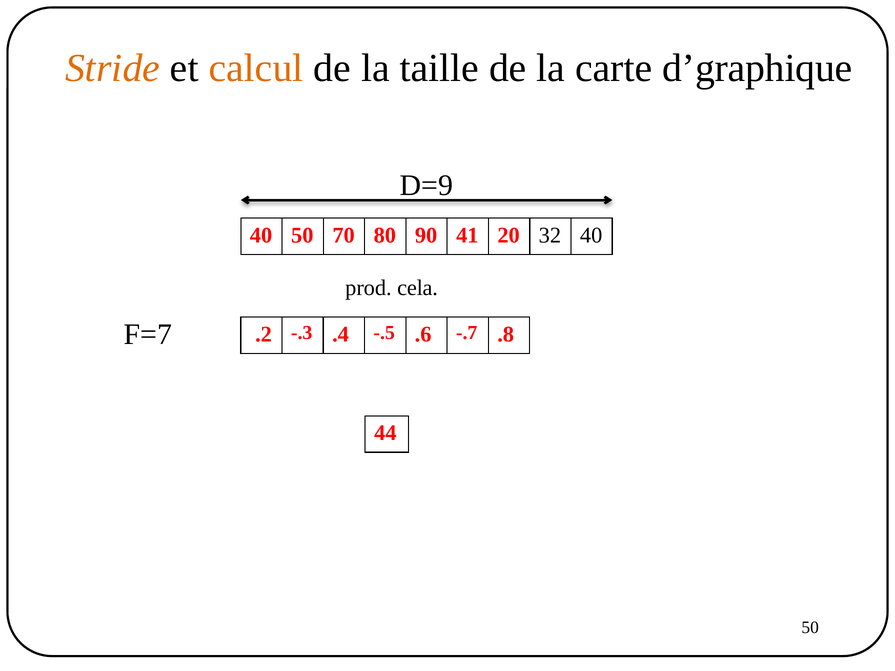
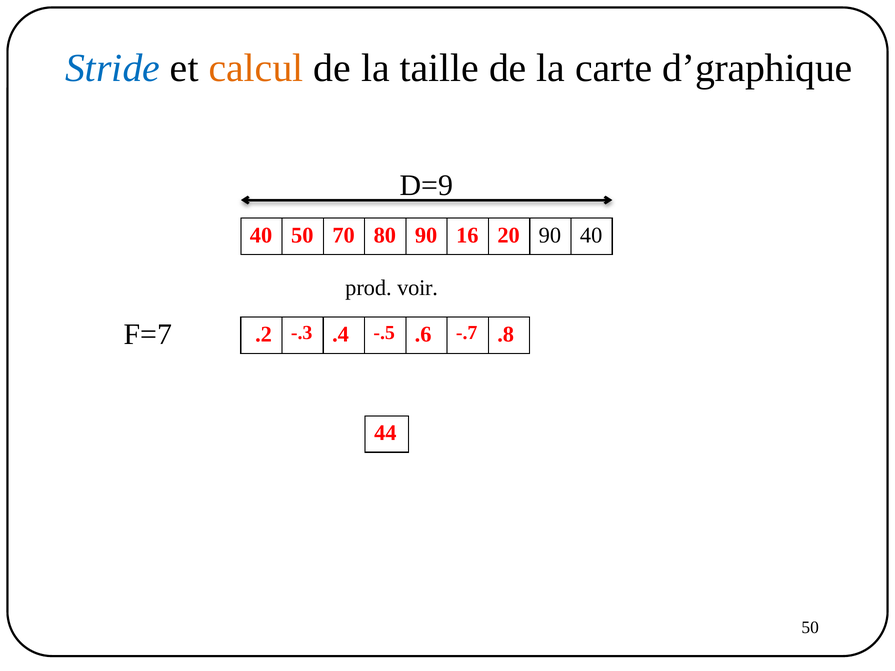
Stride colour: orange -> blue
41: 41 -> 16
20 32: 32 -> 90
cela: cela -> voir
